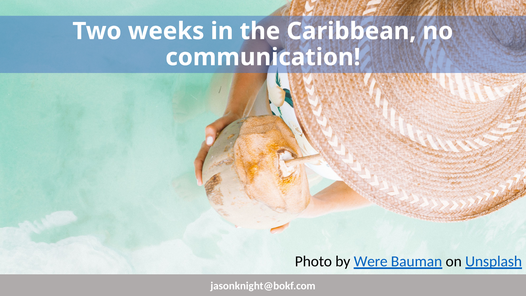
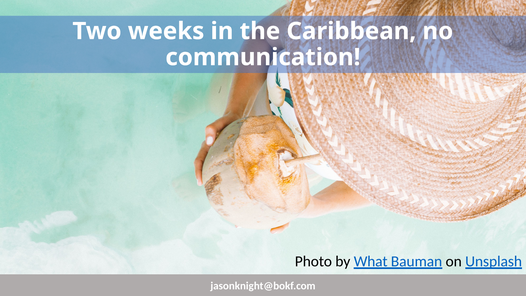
Were: Were -> What
